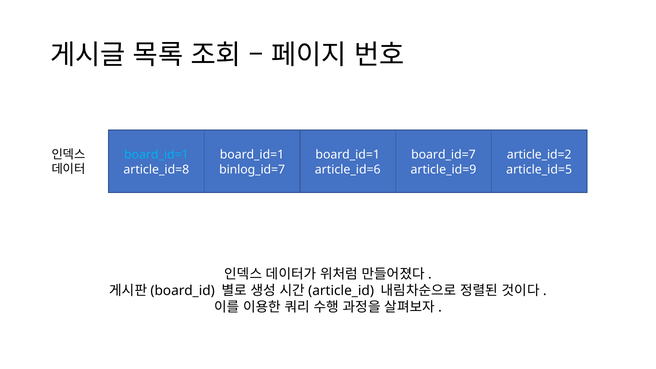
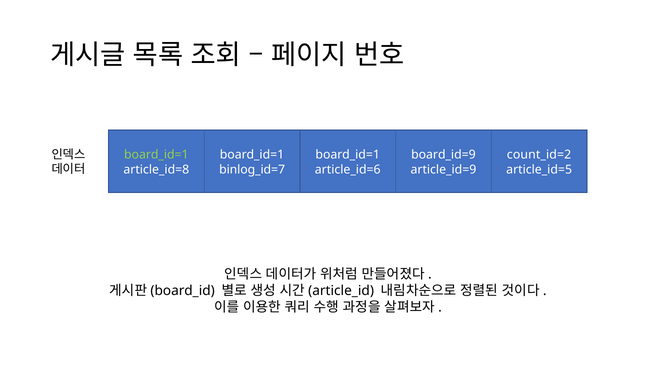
board_id=1 at (156, 155) colour: light blue -> light green
board_id=7: board_id=7 -> board_id=9
article_id=2: article_id=2 -> count_id=2
